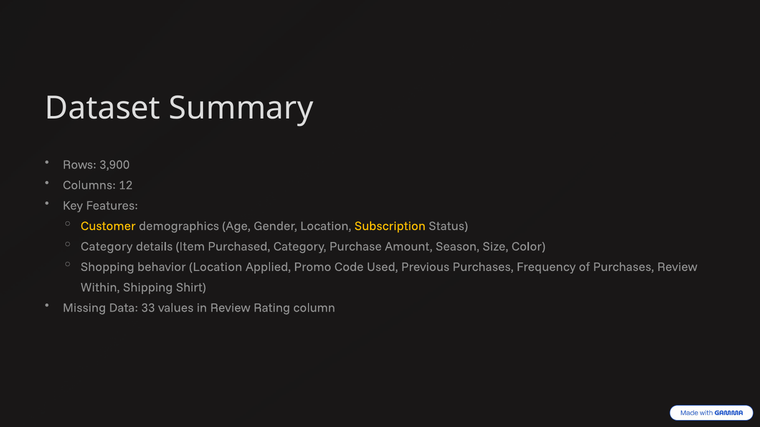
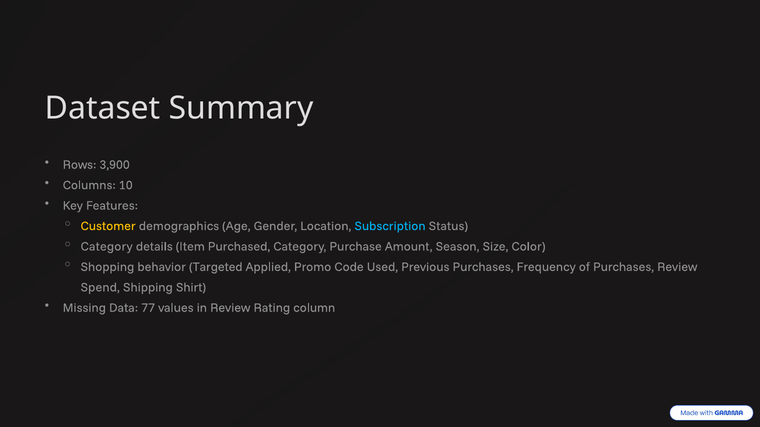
12: 12 -> 10
Subscription colour: yellow -> light blue
behavior Location: Location -> Targeted
Within: Within -> Spend
33: 33 -> 77
